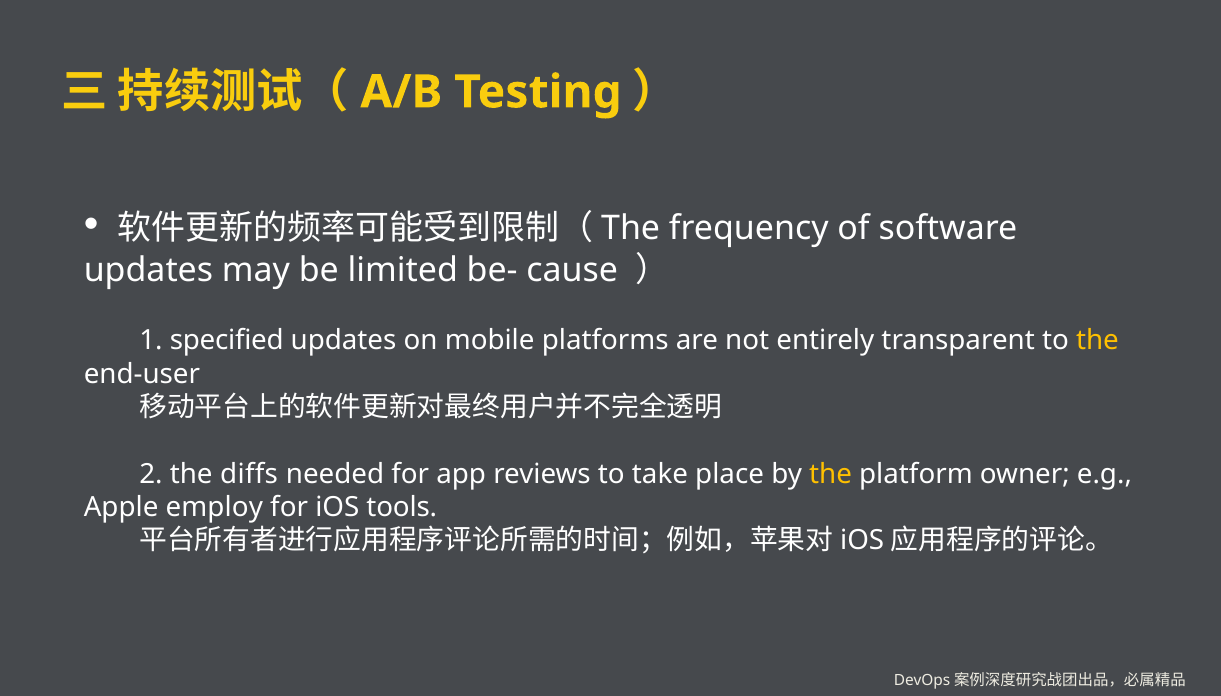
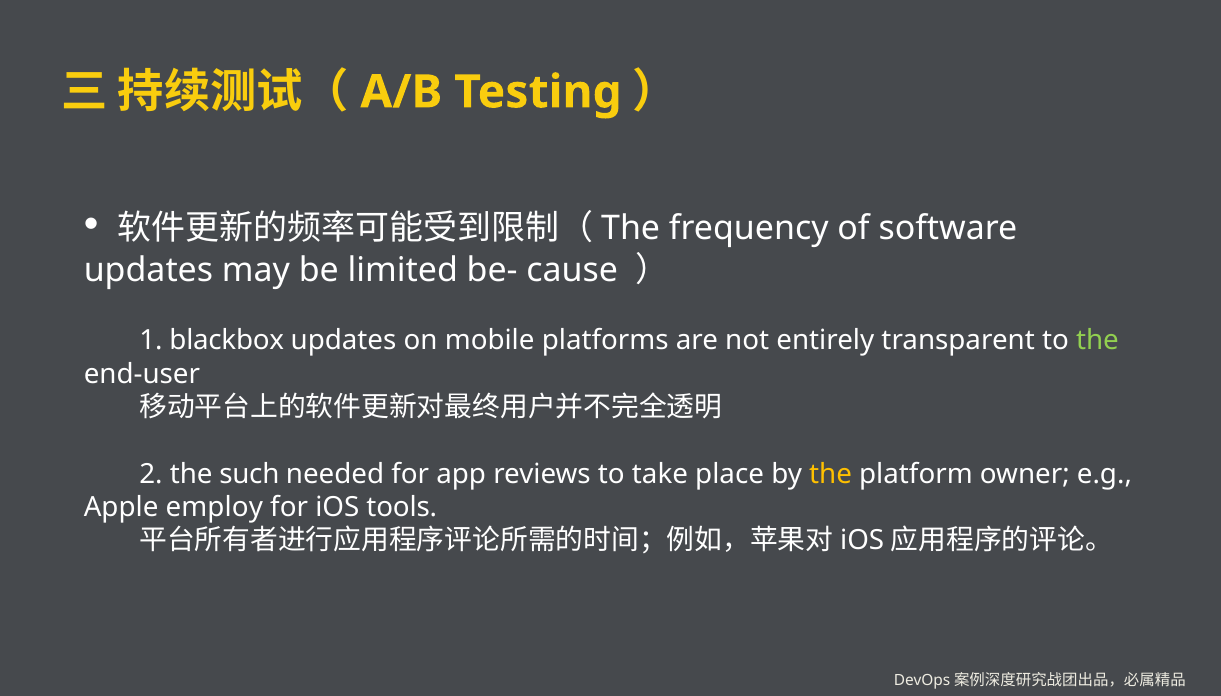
specified: specified -> blackbox
the at (1097, 341) colour: yellow -> light green
diffs: diffs -> such
